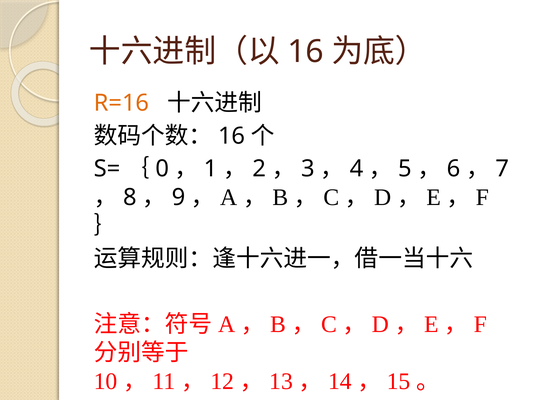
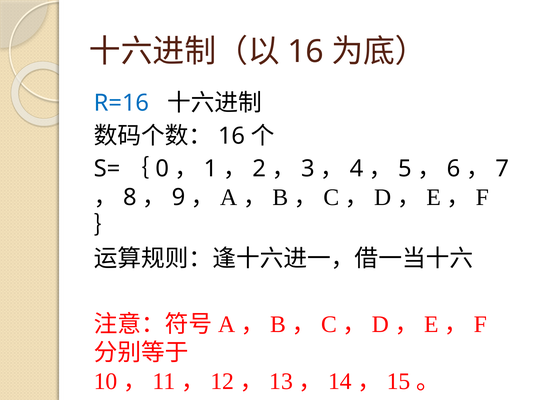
R=16 colour: orange -> blue
